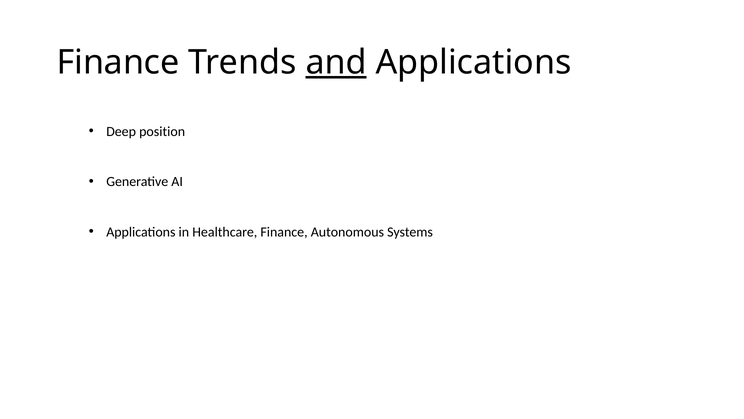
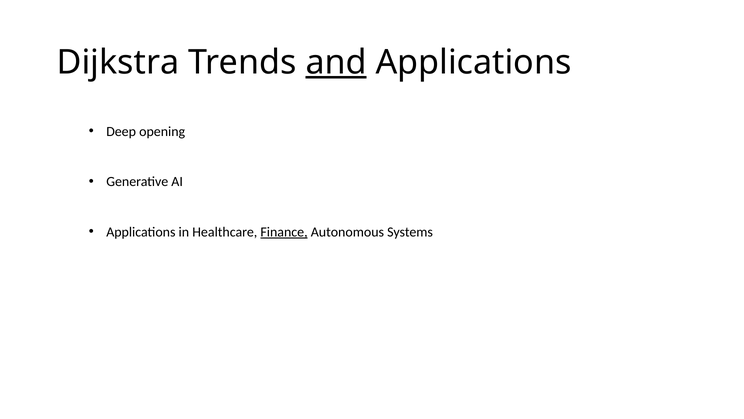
Finance at (118, 62): Finance -> Dijkstra
position: position -> opening
Finance at (284, 232) underline: none -> present
